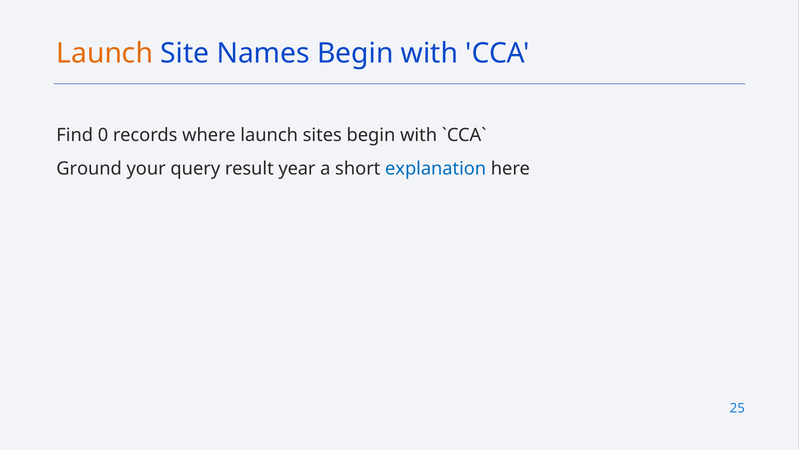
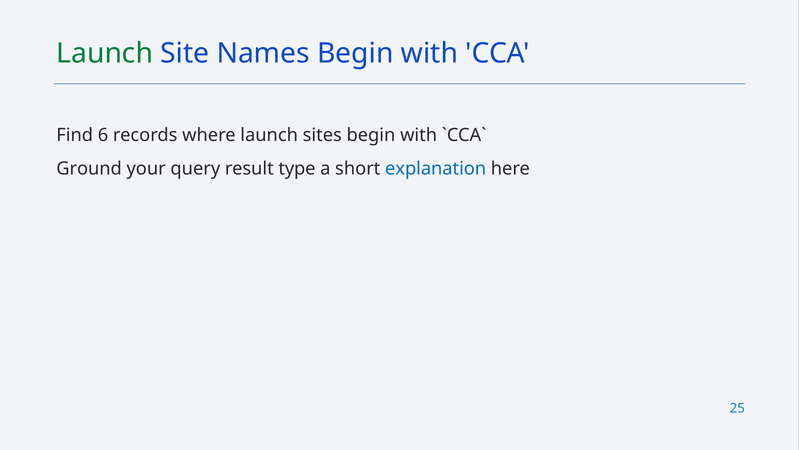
Launch at (105, 53) colour: orange -> green
0: 0 -> 6
year: year -> type
